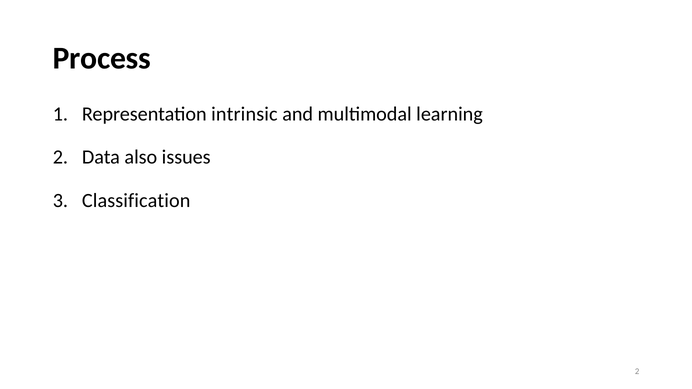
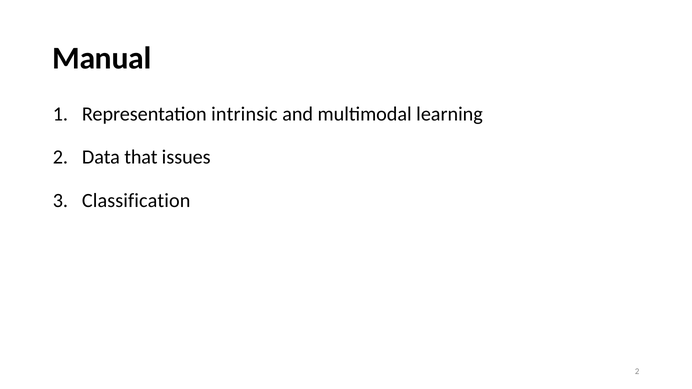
Process: Process -> Manual
also: also -> that
